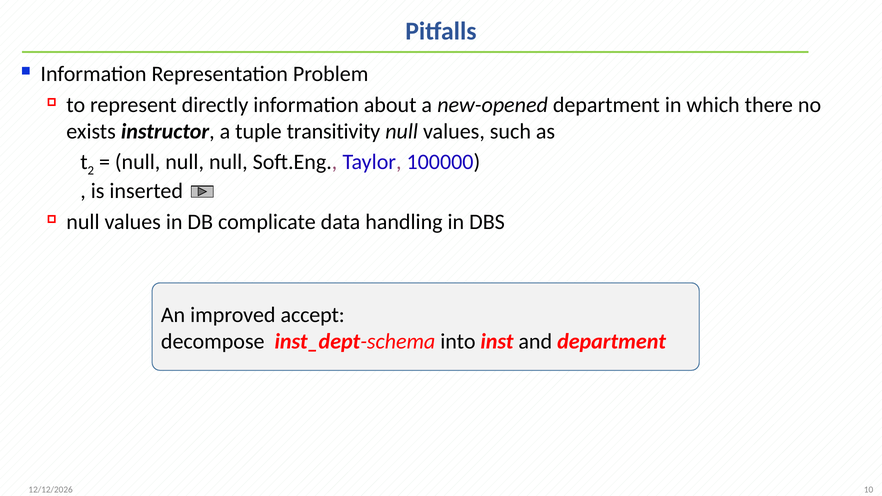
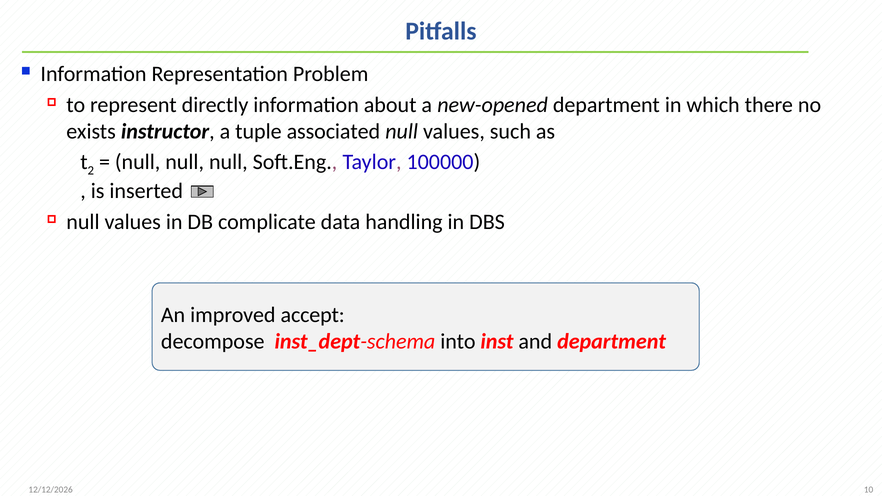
transitivity: transitivity -> associated
